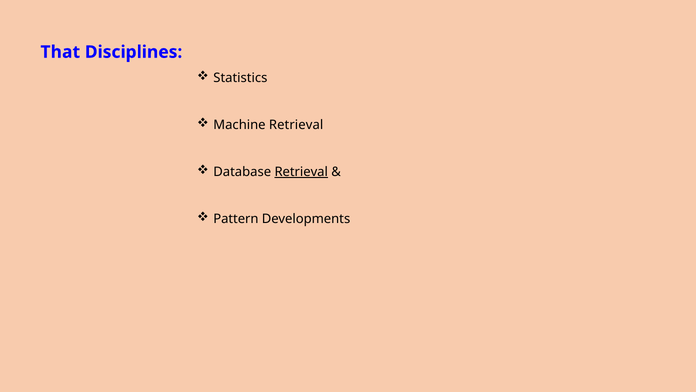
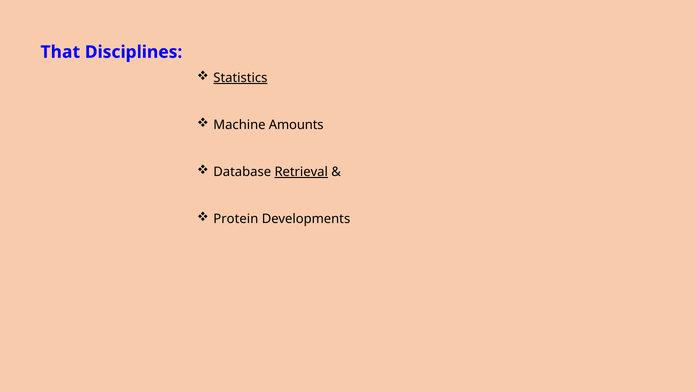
Statistics underline: none -> present
Machine Retrieval: Retrieval -> Amounts
Pattern: Pattern -> Protein
